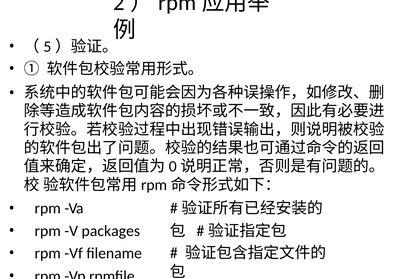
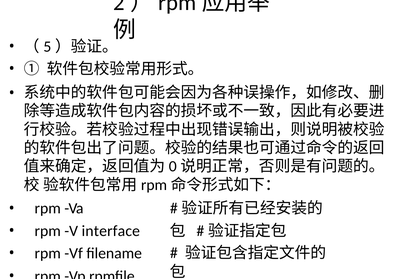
packages: packages -> interface
